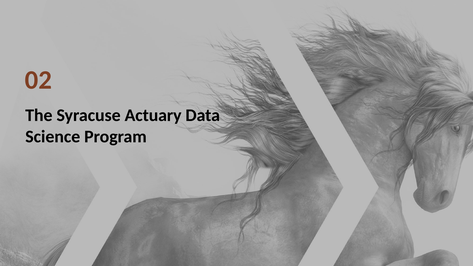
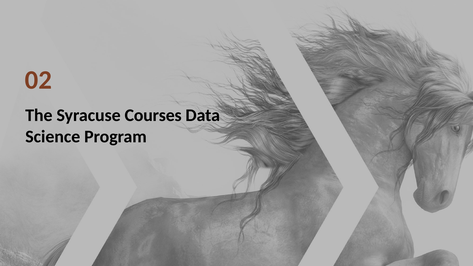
Actuary: Actuary -> Courses
